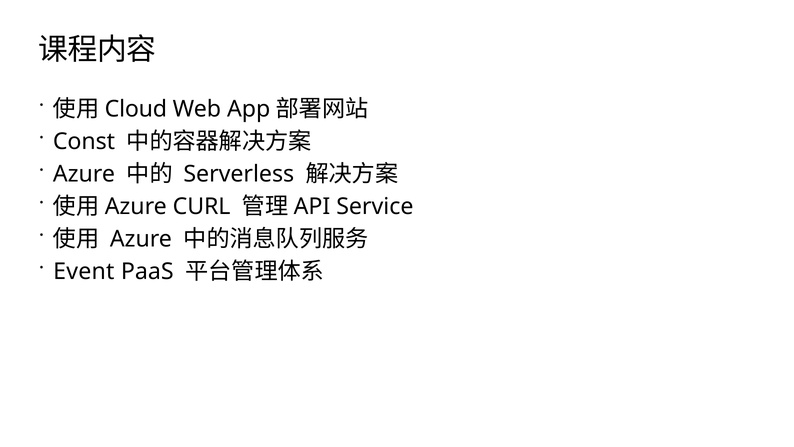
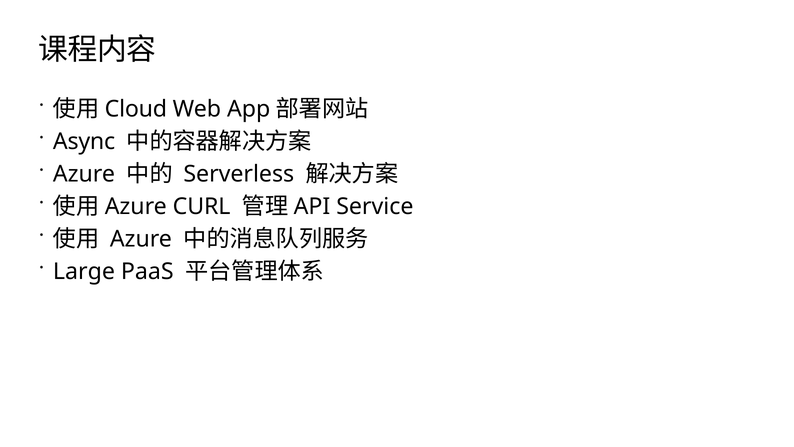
Const: Const -> Async
Event: Event -> Large
